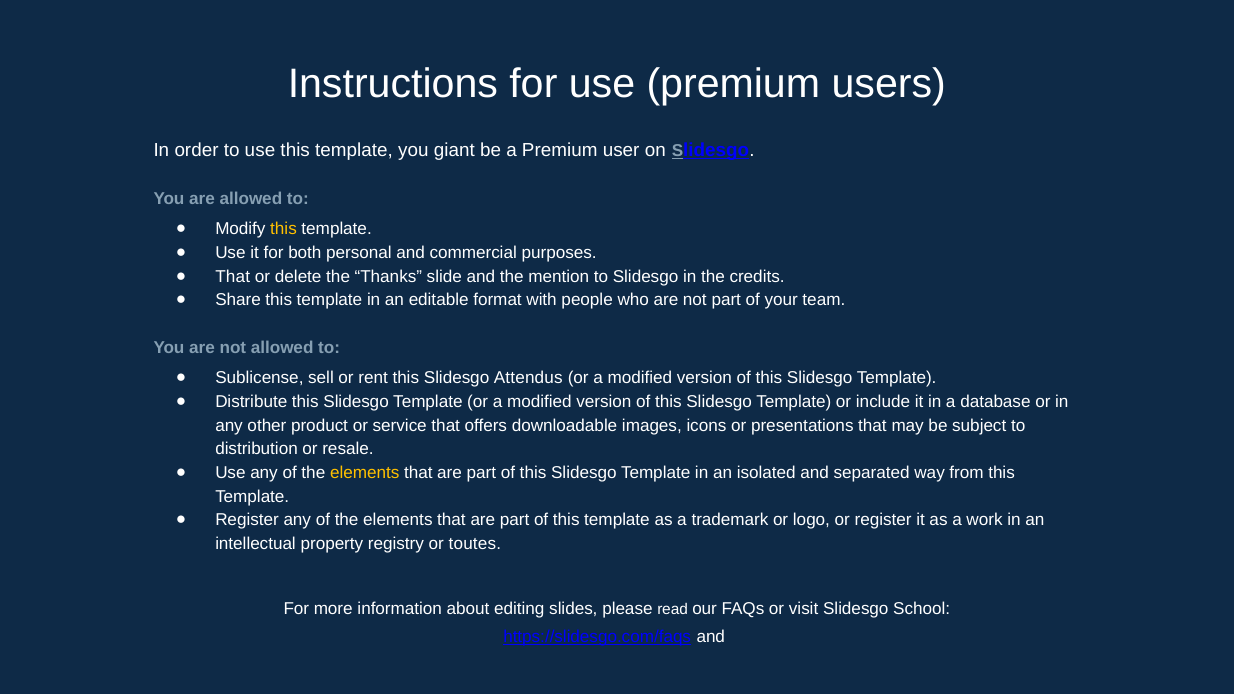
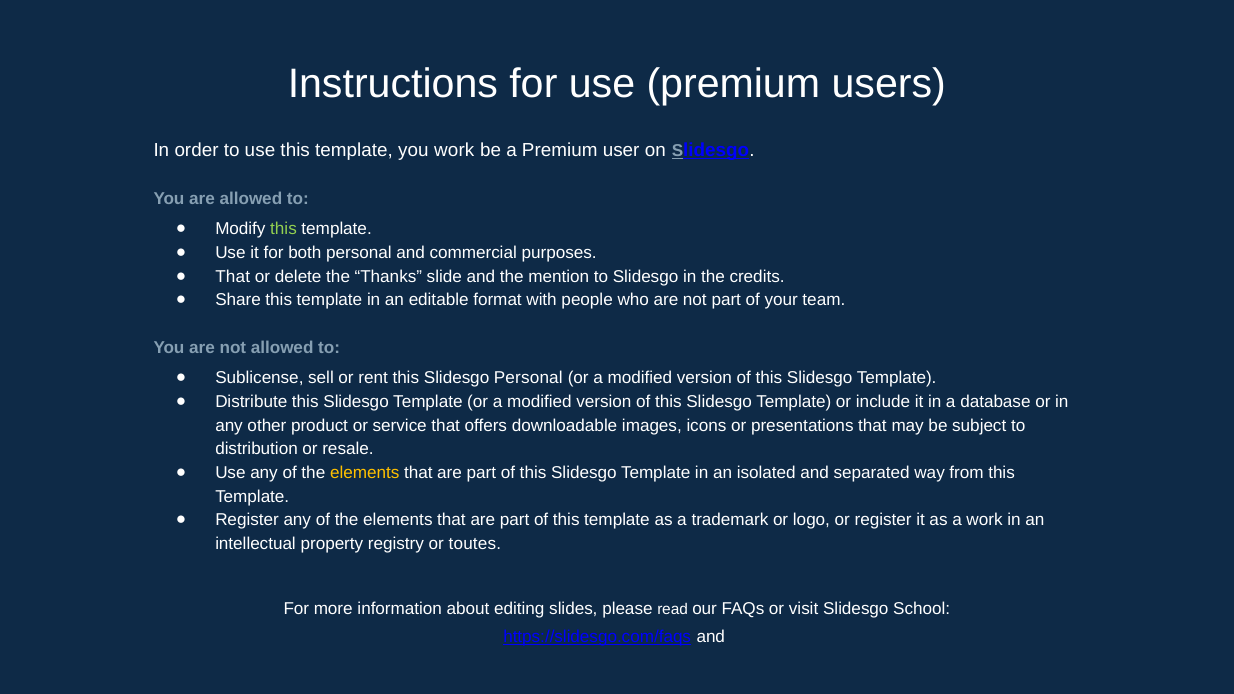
you giant: giant -> work
this at (284, 229) colour: yellow -> light green
Slidesgo Attendus: Attendus -> Personal
